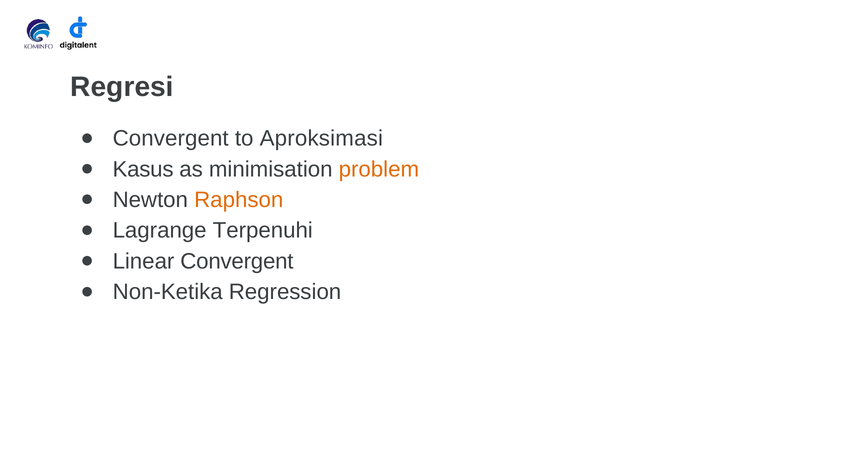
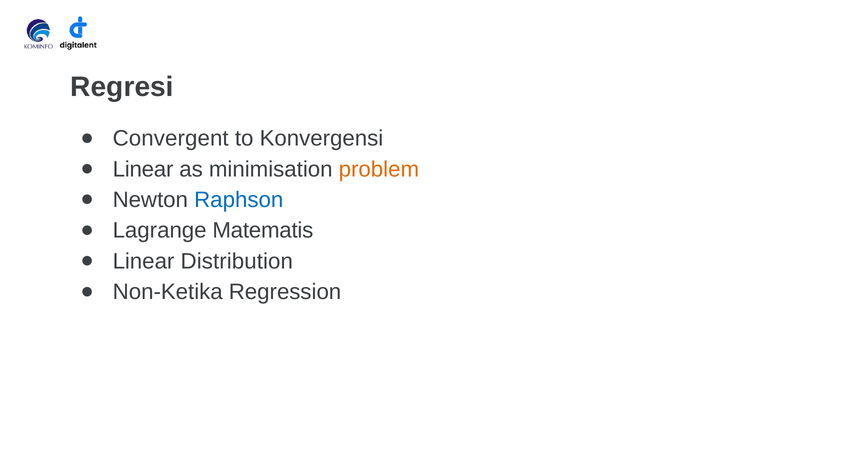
Aproksimasi: Aproksimasi -> Konvergensi
Kasus at (143, 169): Kasus -> Linear
Raphson colour: orange -> blue
Terpenuhi: Terpenuhi -> Matematis
Linear Convergent: Convergent -> Distribution
